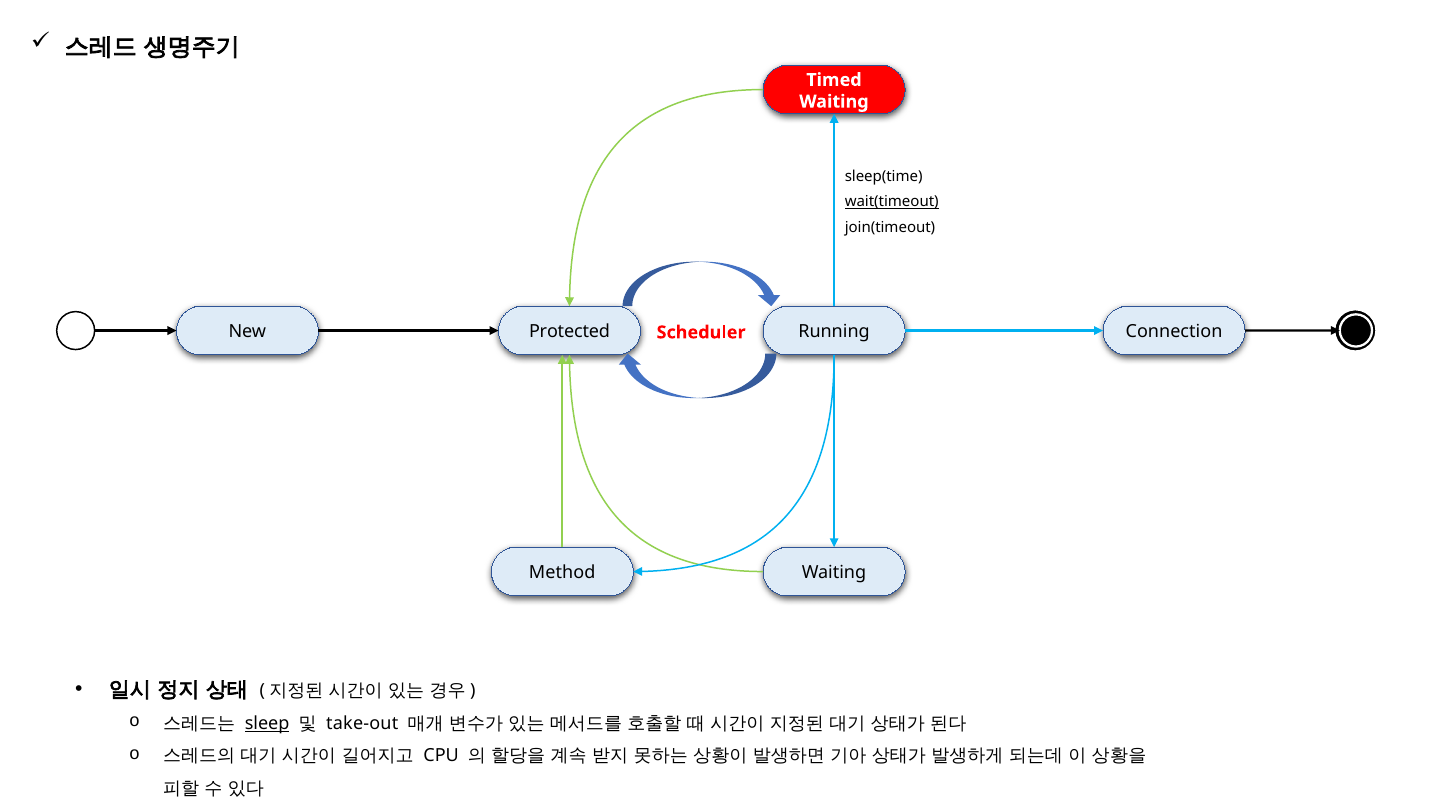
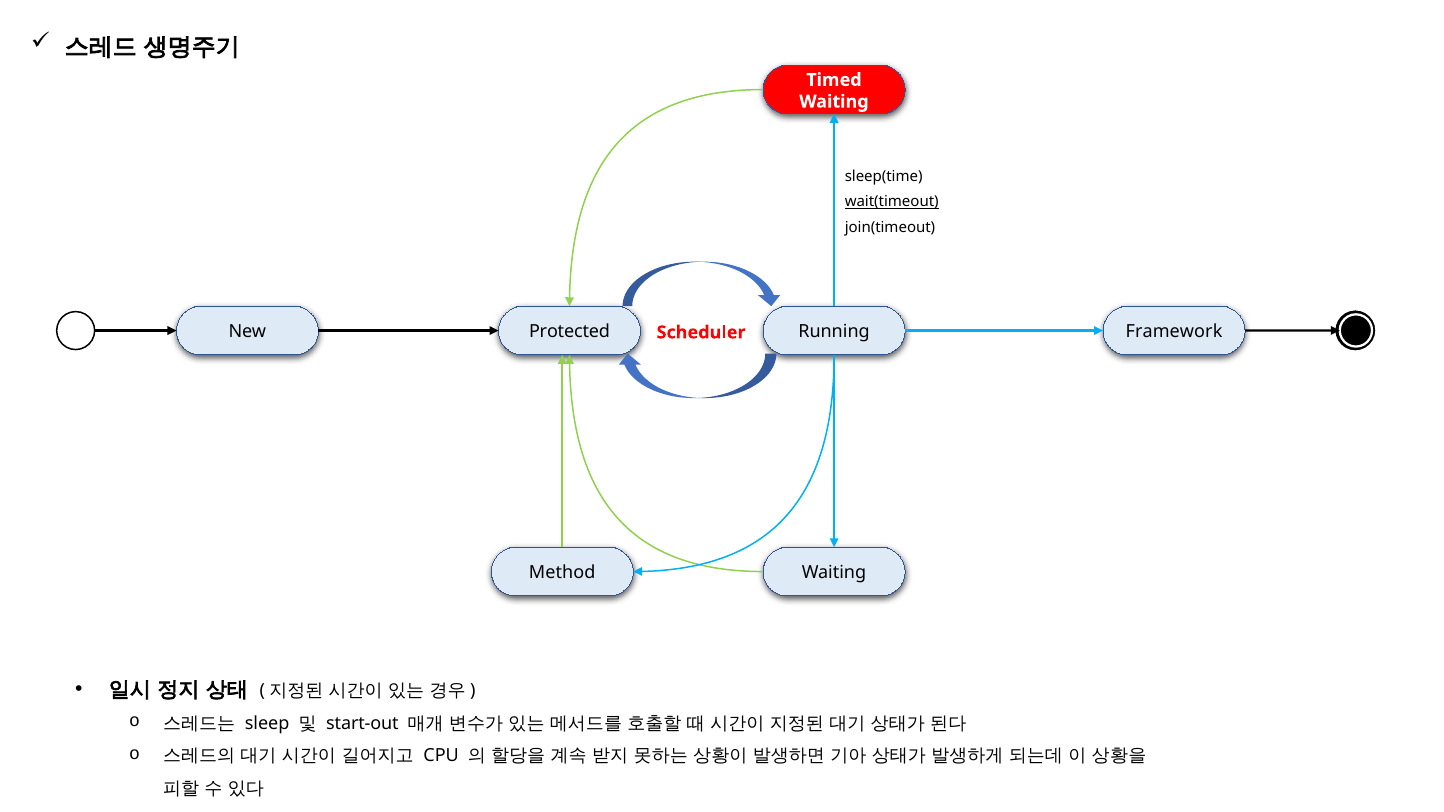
Connection: Connection -> Framework
sleep underline: present -> none
take-out: take-out -> start-out
